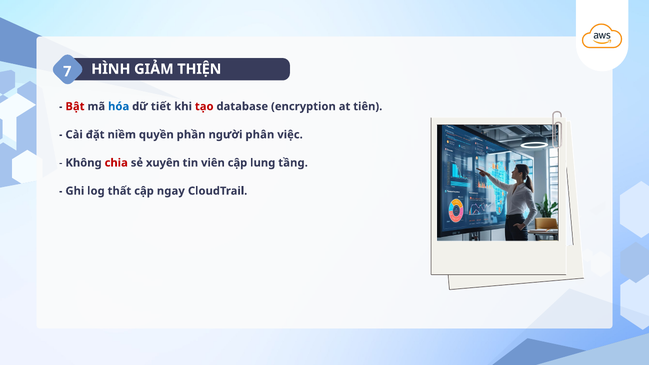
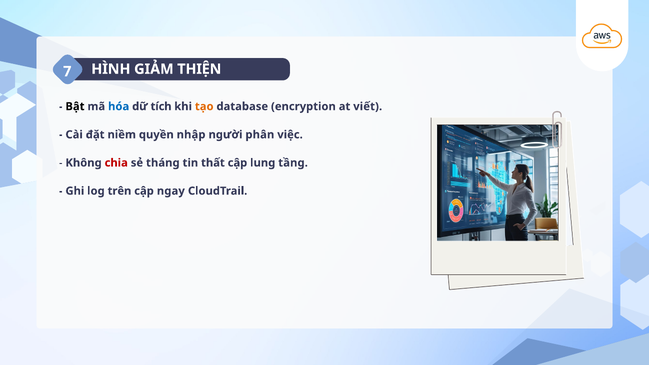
Bật colour: red -> black
tiết: tiết -> tích
tạo colour: red -> orange
tiên: tiên -> viết
phần: phần -> nhập
xuyên: xuyên -> tháng
viên: viên -> thất
thất: thất -> trên
